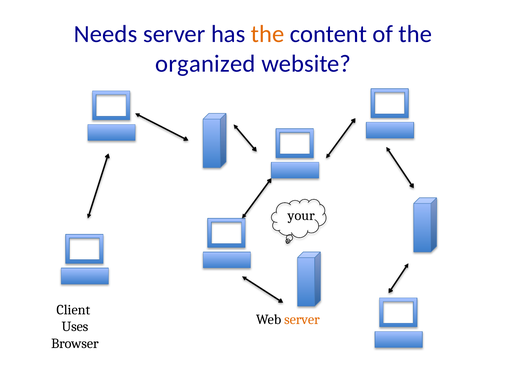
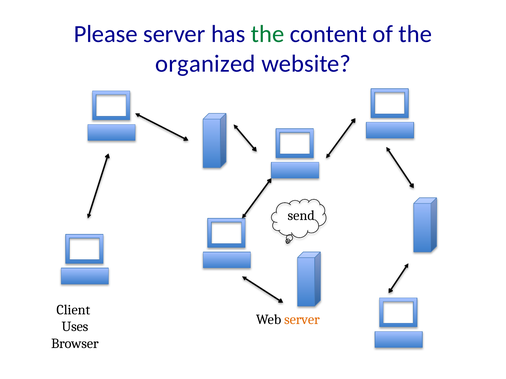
Needs: Needs -> Please
the at (268, 34) colour: orange -> green
your: your -> send
